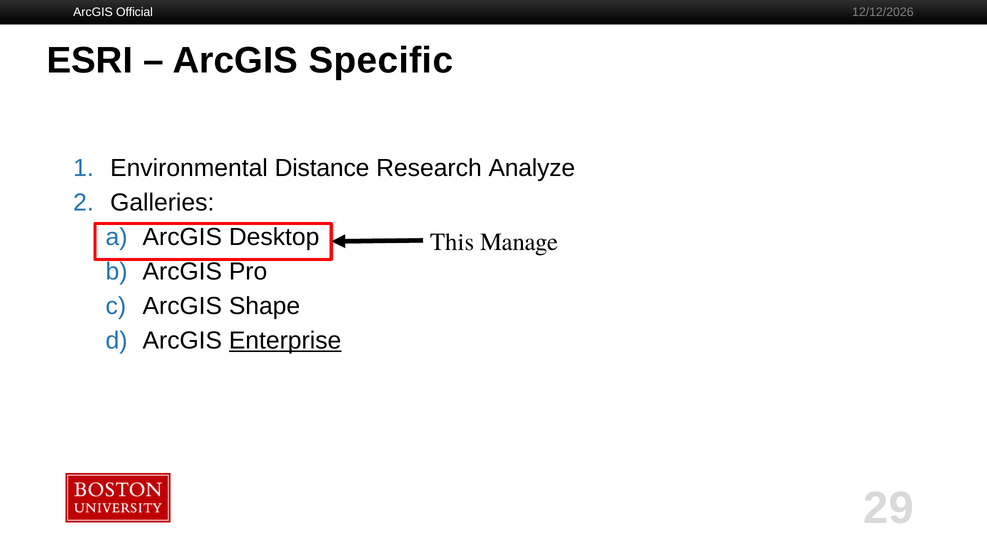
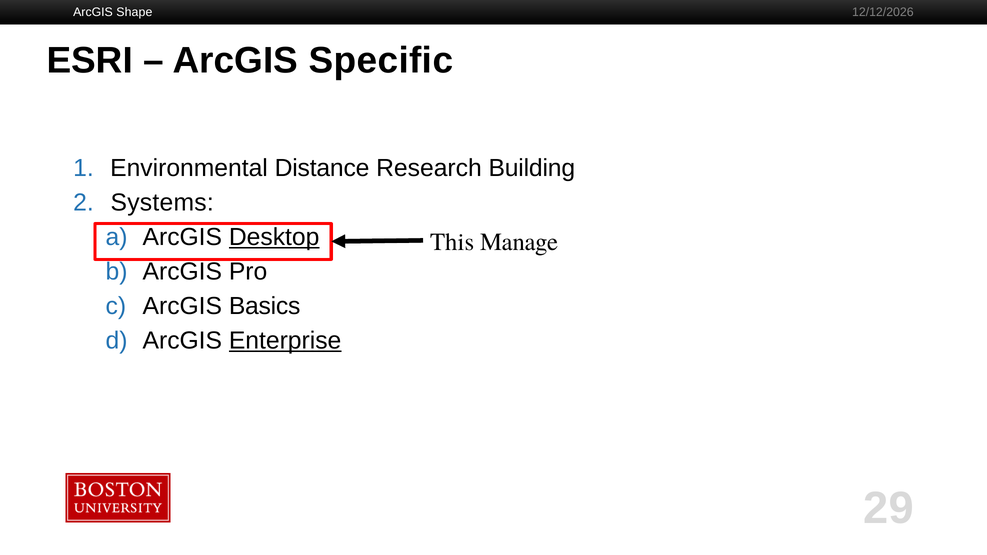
Official: Official -> Shape
Analyze: Analyze -> Building
Galleries: Galleries -> Systems
Desktop underline: none -> present
Shape: Shape -> Basics
